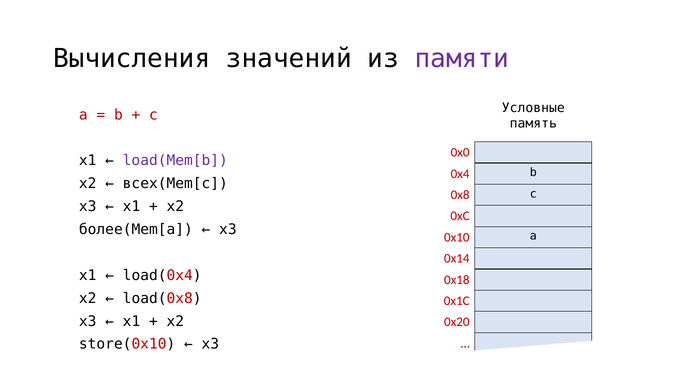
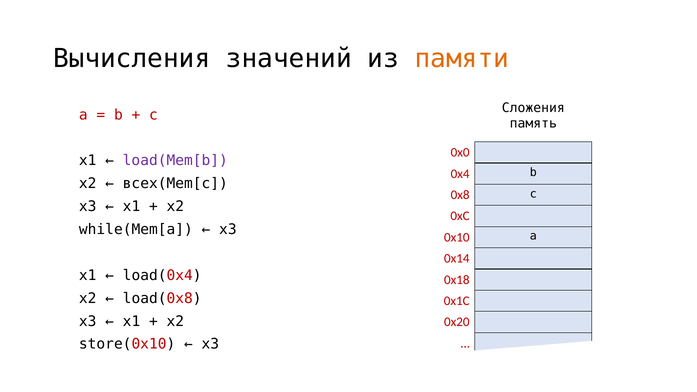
памяти colour: purple -> orange
Условные: Условные -> Сложения
более(Mem[a: более(Mem[a -> while(Mem[a
